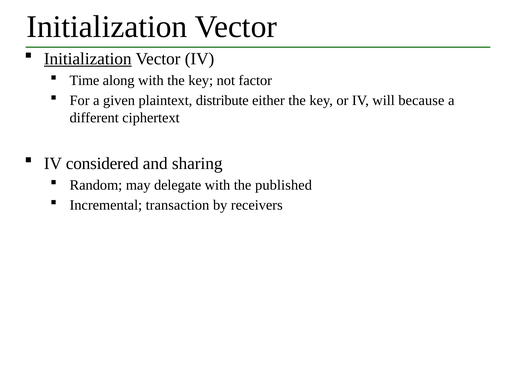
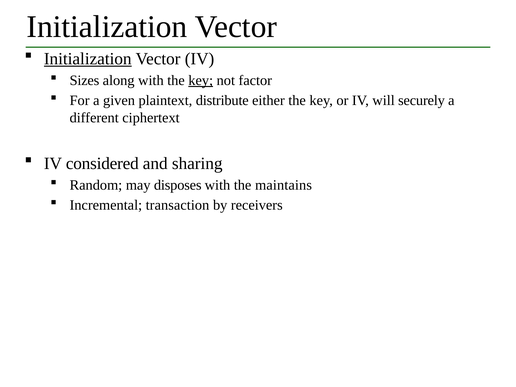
Time: Time -> Sizes
key at (201, 80) underline: none -> present
because: because -> securely
delegate: delegate -> disposes
published: published -> maintains
